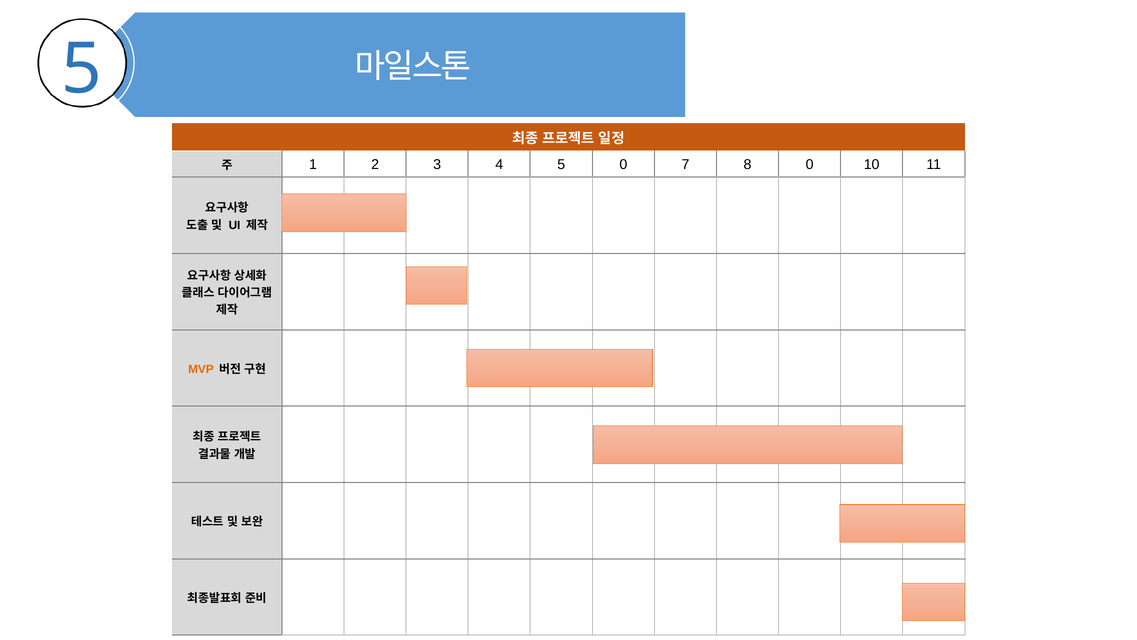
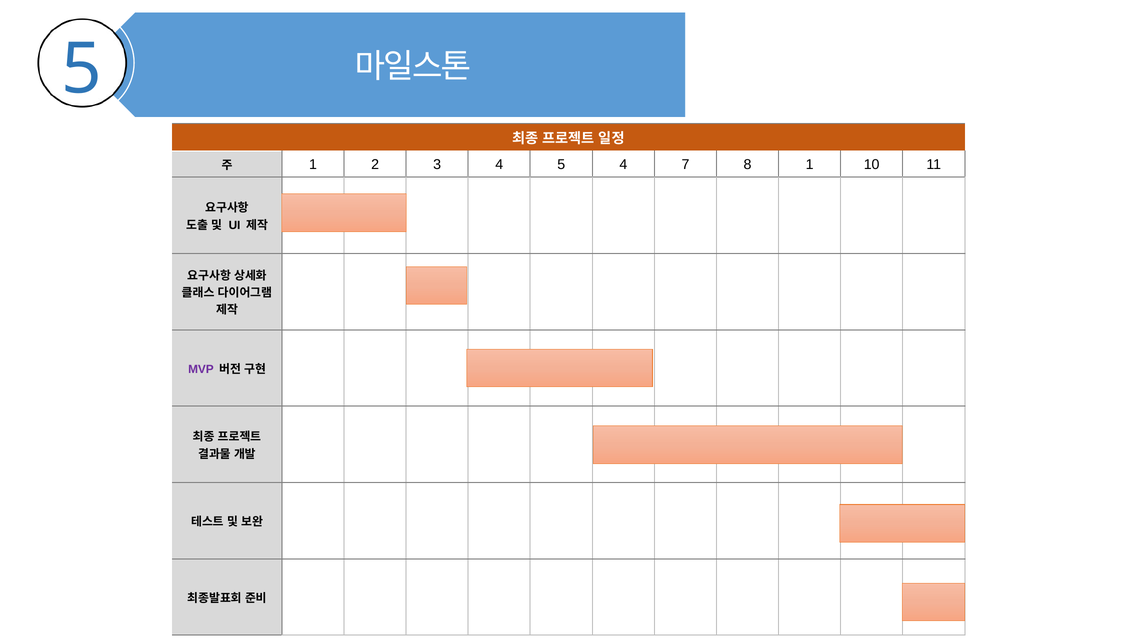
5 0: 0 -> 4
8 0: 0 -> 1
MVP colour: orange -> purple
